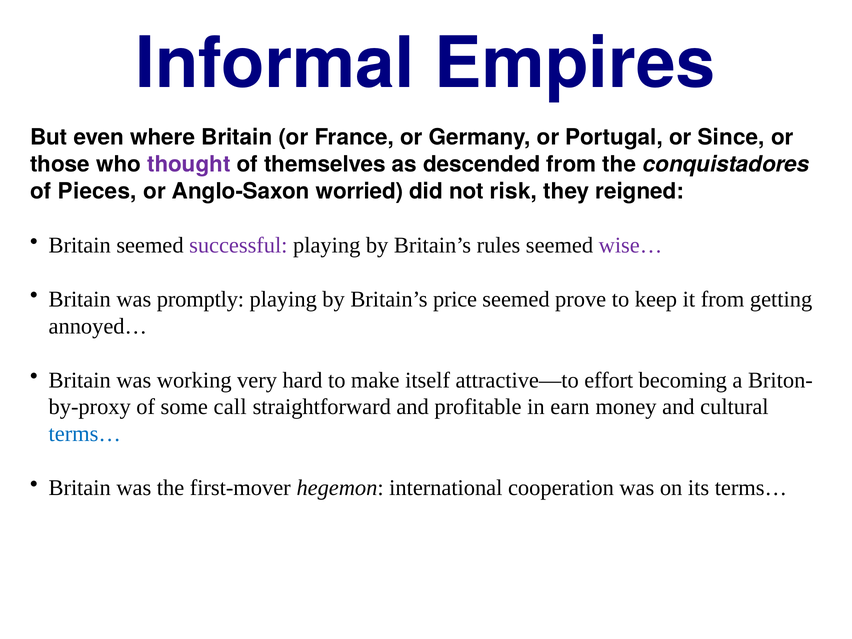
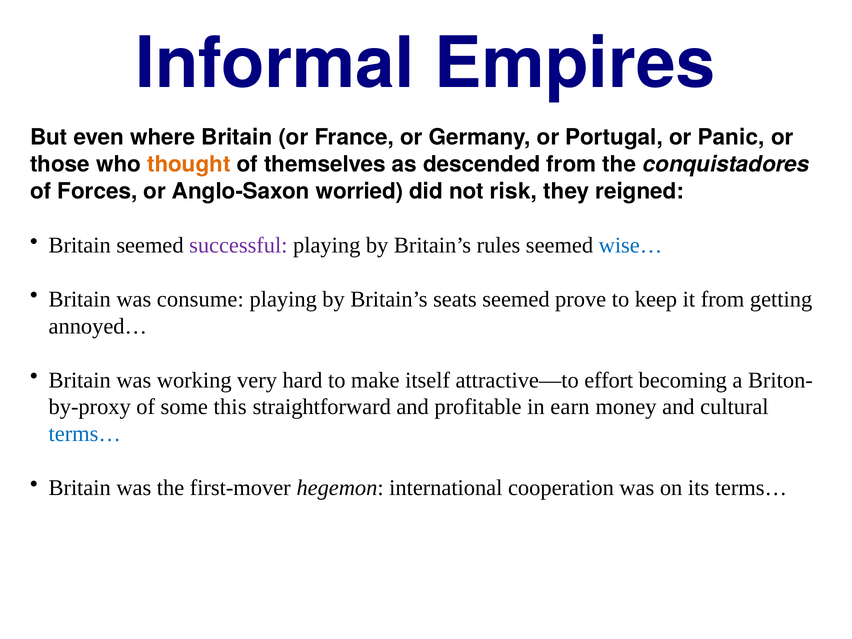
Since: Since -> Panic
thought colour: purple -> orange
Pieces: Pieces -> Forces
wise… colour: purple -> blue
promptly: promptly -> consume
price: price -> seats
call: call -> this
